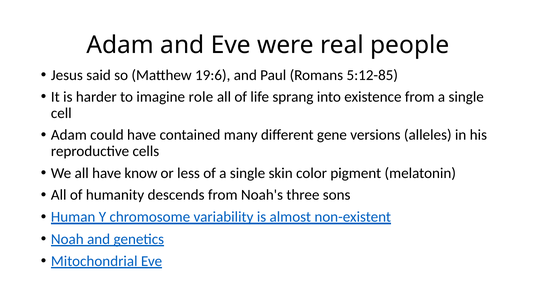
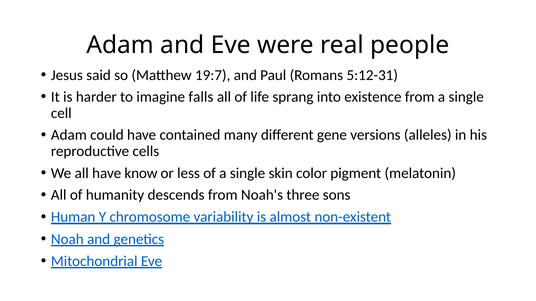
19:6: 19:6 -> 19:7
5:12-85: 5:12-85 -> 5:12-31
role: role -> falls
